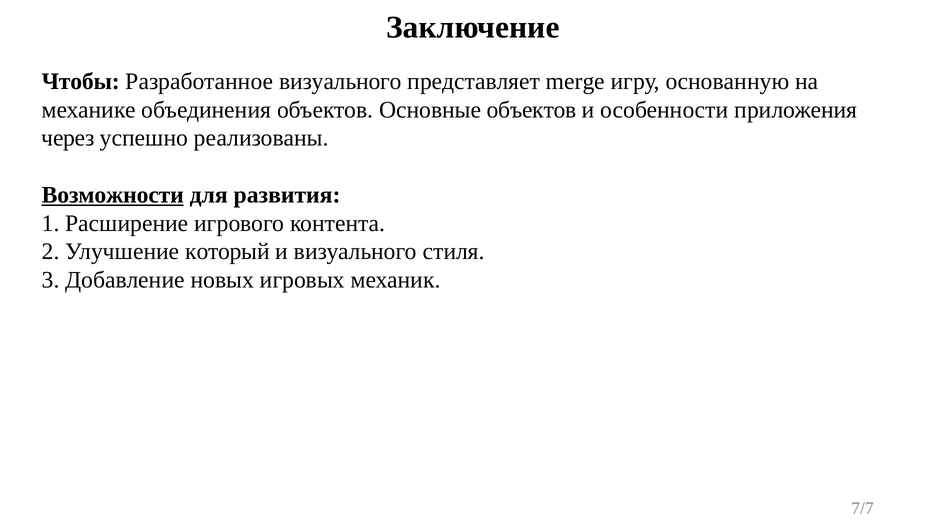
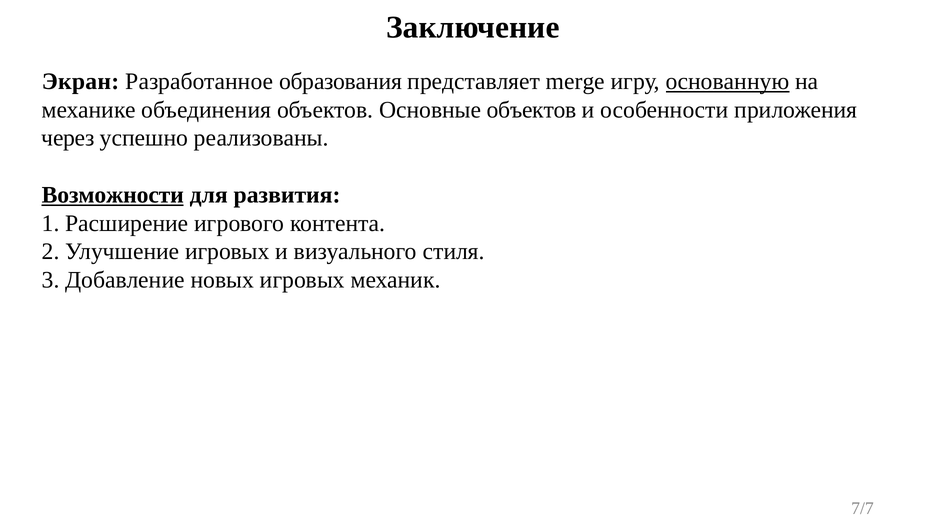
Чтобы: Чтобы -> Экран
Разработанное визуального: визуального -> образования
основанную underline: none -> present
Улучшение который: который -> игровых
